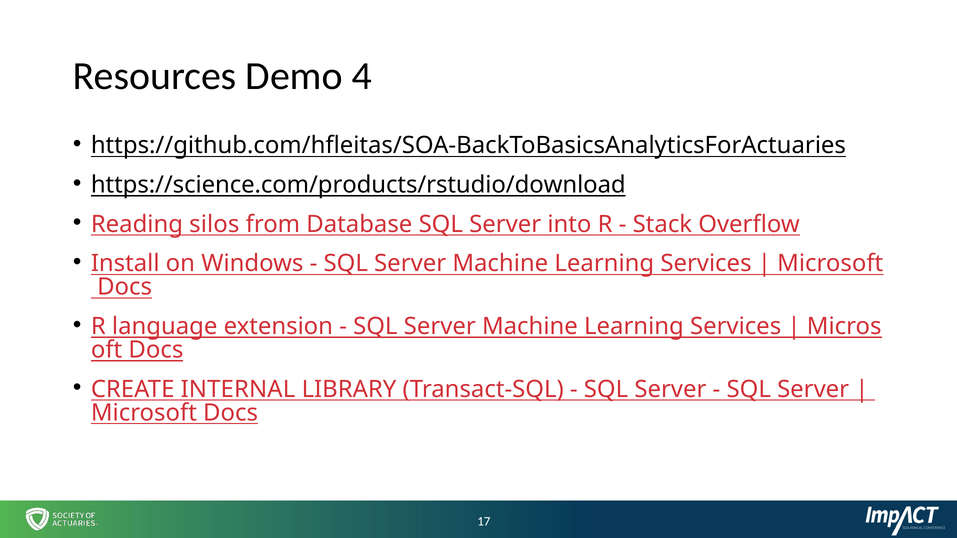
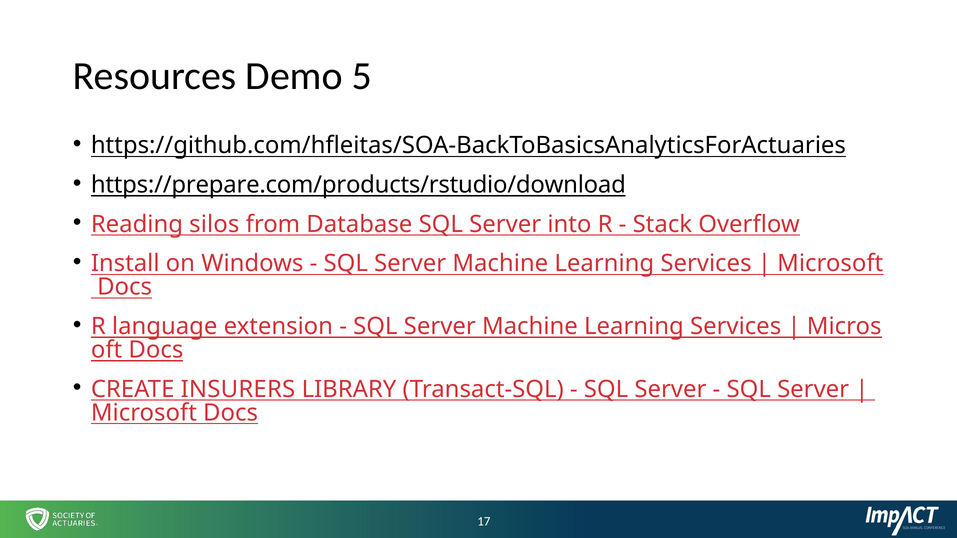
4: 4 -> 5
https://science.com/products/rstudio/download: https://science.com/products/rstudio/download -> https://prepare.com/products/rstudio/download
INTERNAL: INTERNAL -> INSURERS
